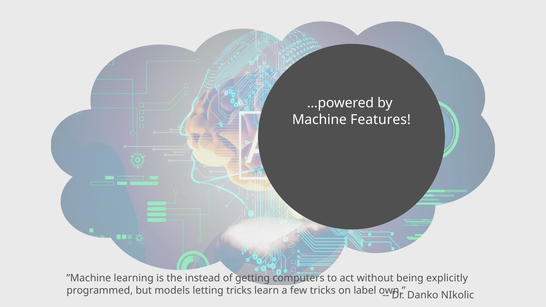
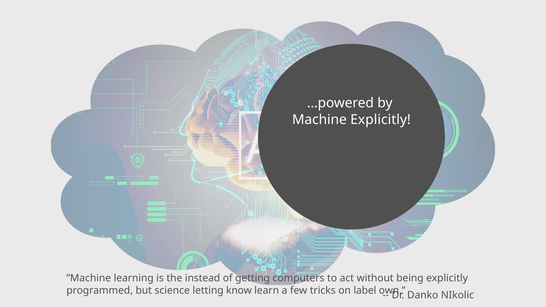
Machine Features: Features -> Explicitly
models: models -> science
letting tricks: tricks -> know
